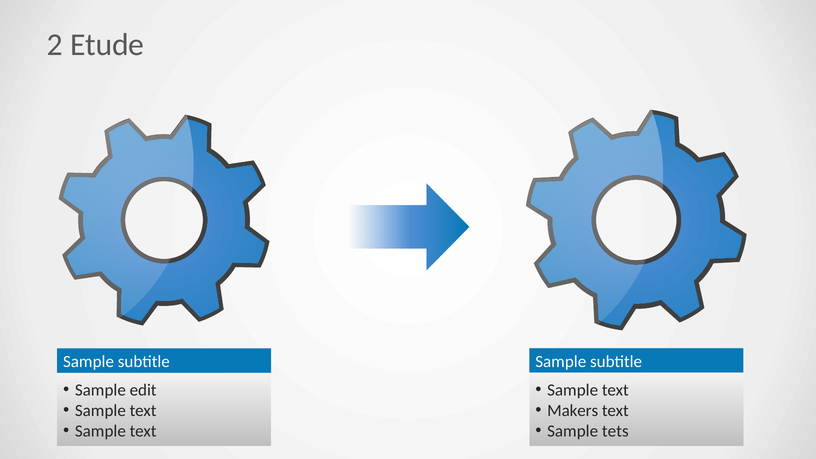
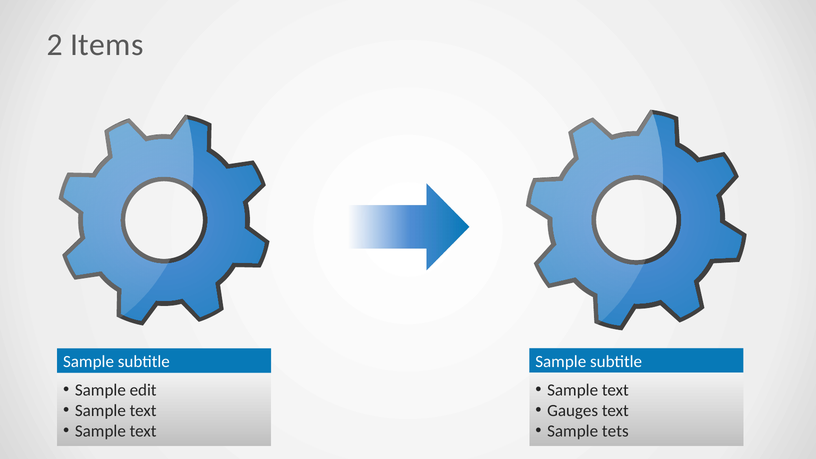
Etude: Etude -> Items
Makers: Makers -> Gauges
